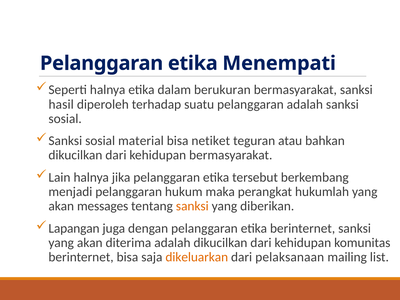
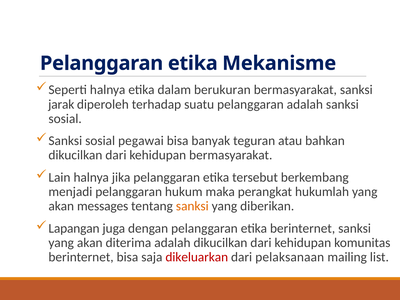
Menempati: Menempati -> Mekanisme
hasil: hasil -> jarak
material: material -> pegawai
netiket: netiket -> banyak
dikeluarkan colour: orange -> red
